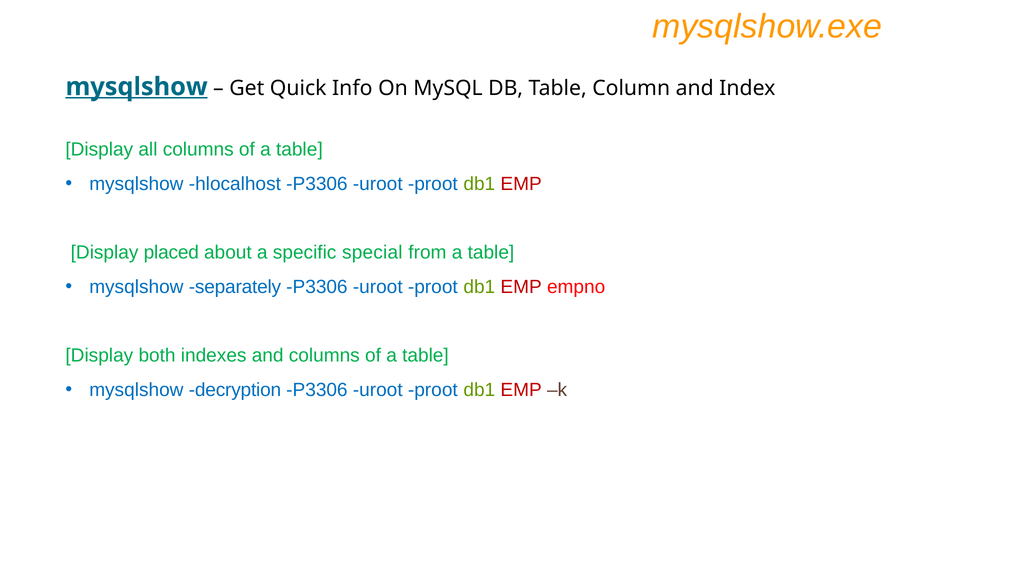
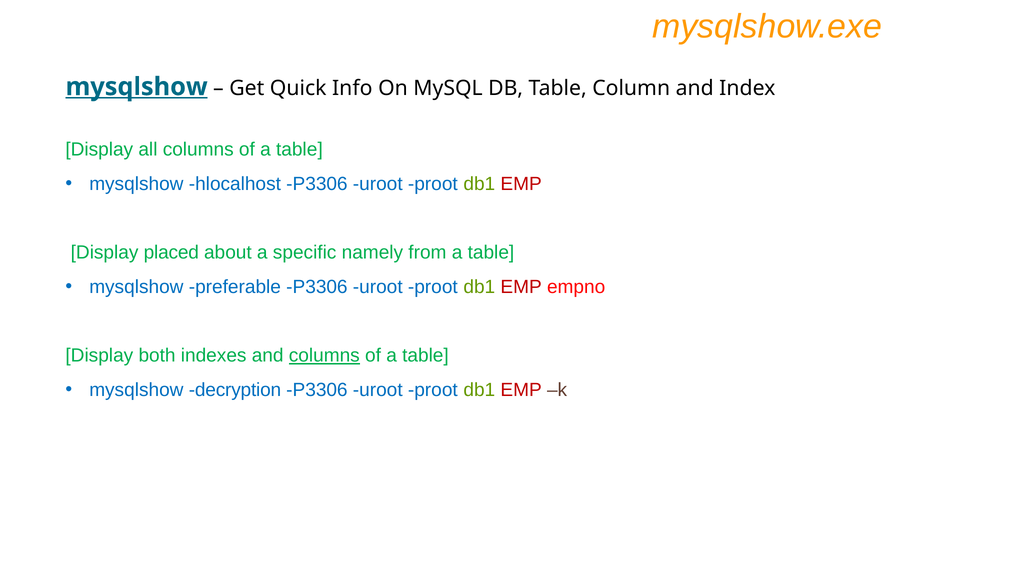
special: special -> namely
separately: separately -> preferable
columns at (324, 356) underline: none -> present
